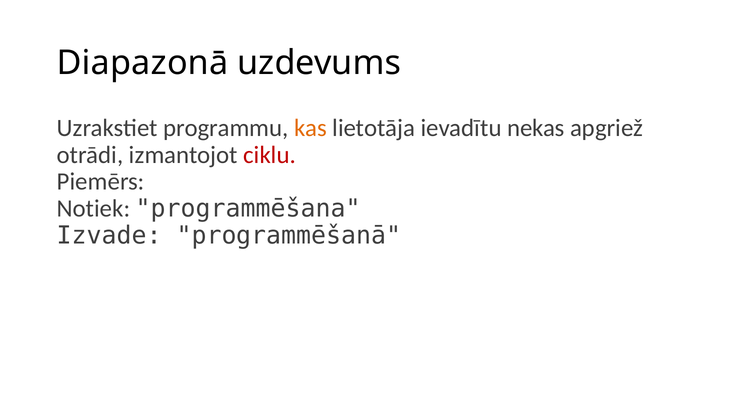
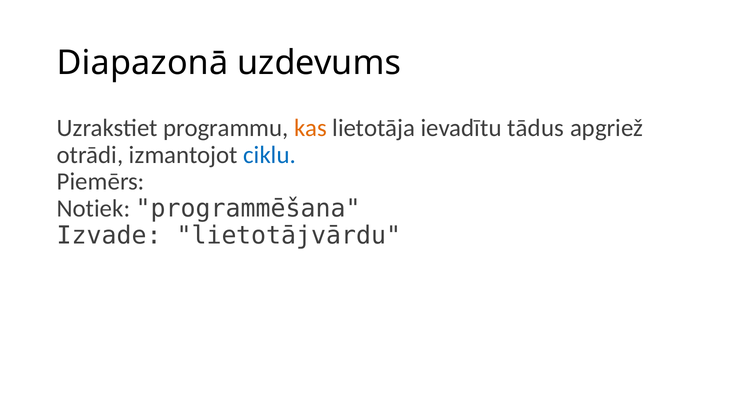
nekas: nekas -> tādus
ciklu colour: red -> blue
programmēšanā: programmēšanā -> lietotājvārdu
